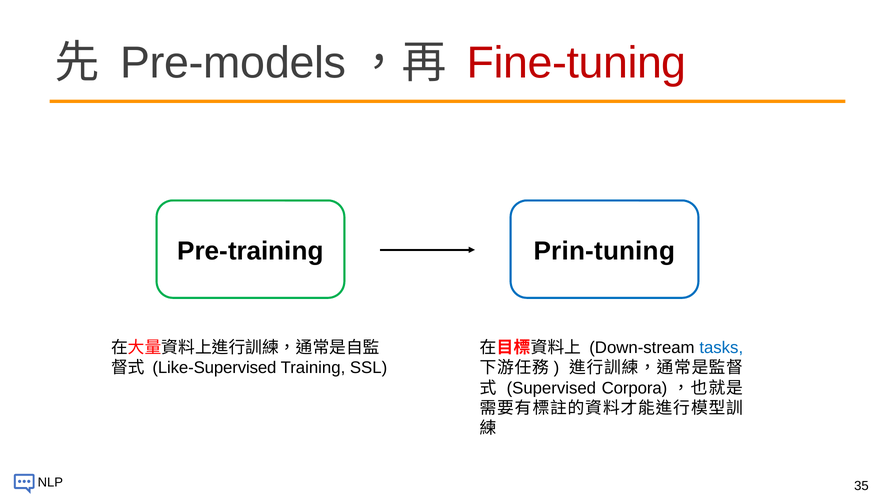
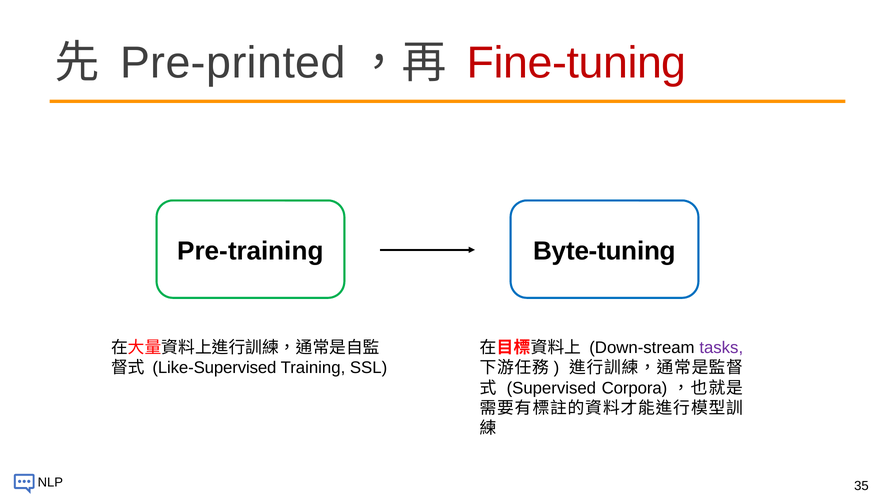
Pre-models: Pre-models -> Pre-printed
Prin-tuning: Prin-tuning -> Byte-tuning
tasks colour: blue -> purple
